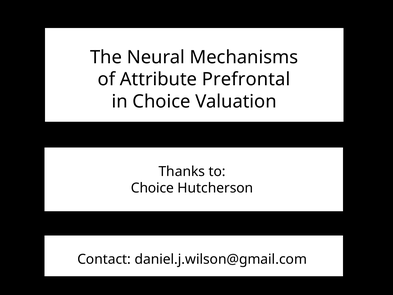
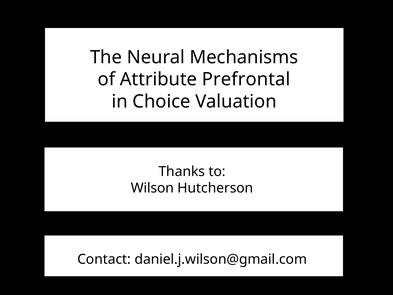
Choice at (152, 188): Choice -> Wilson
